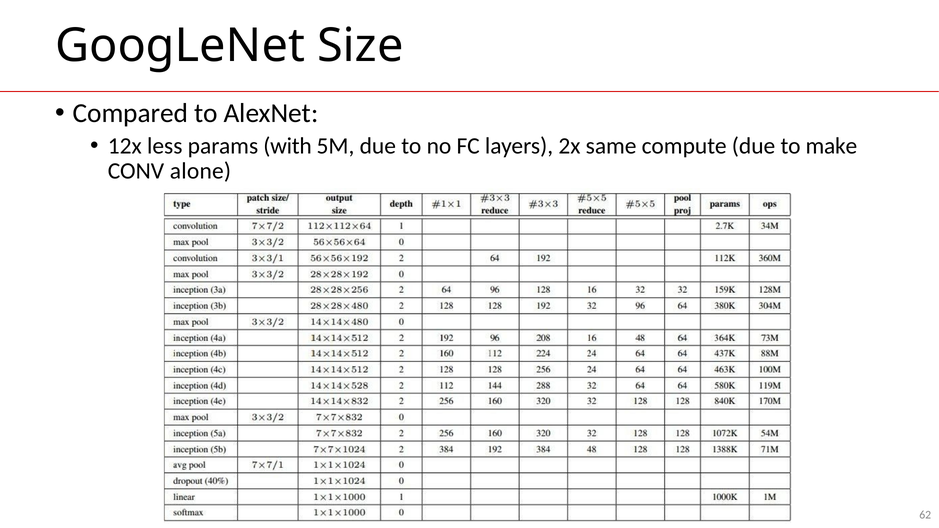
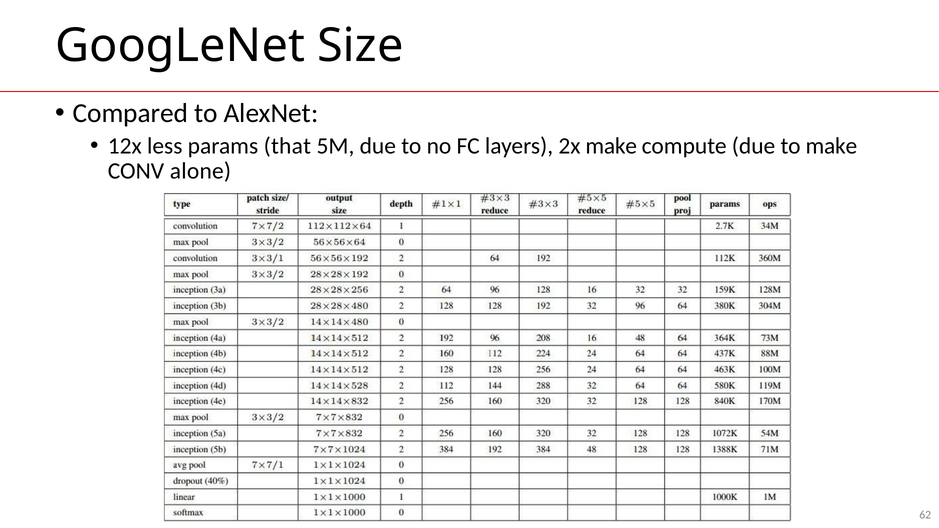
with: with -> that
2x same: same -> make
